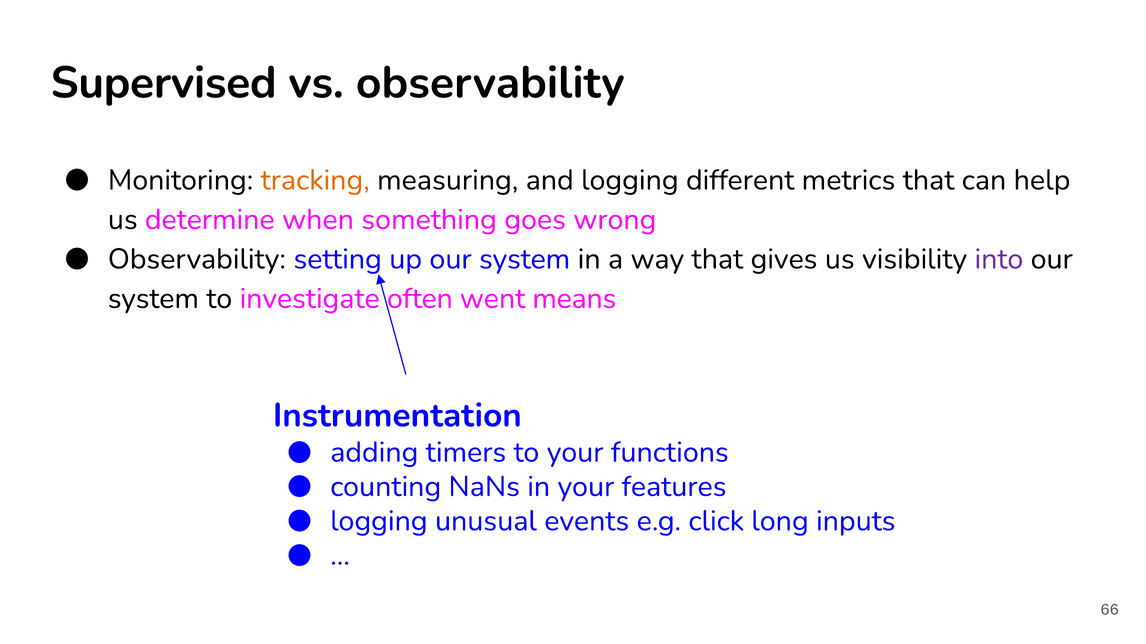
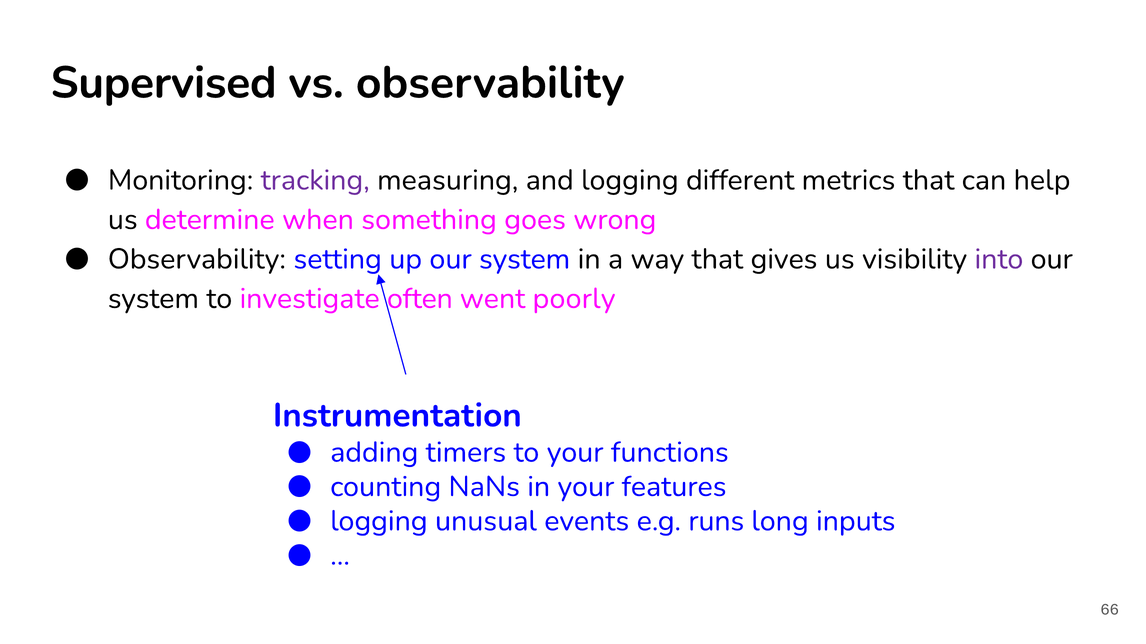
tracking colour: orange -> purple
means: means -> poorly
click: click -> runs
